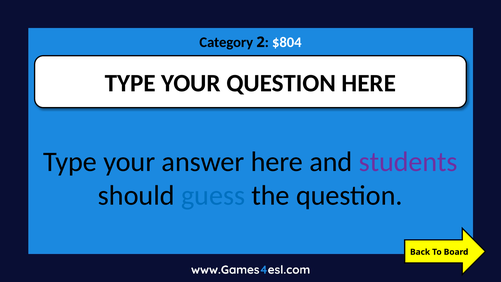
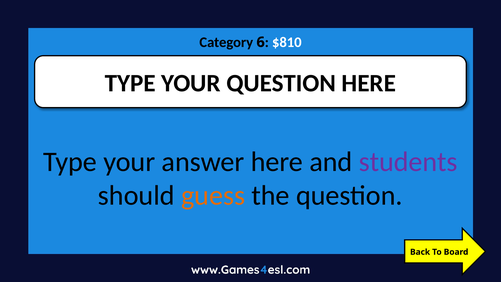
2: 2 -> 6
$804: $804 -> $810
guess colour: blue -> orange
